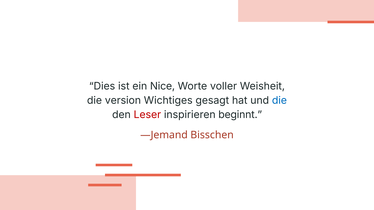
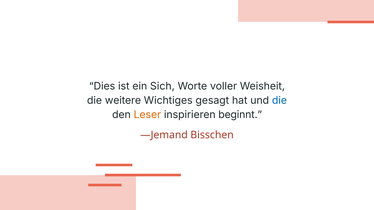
Nice: Nice -> Sich
version: version -> weitere
Leser colour: red -> orange
